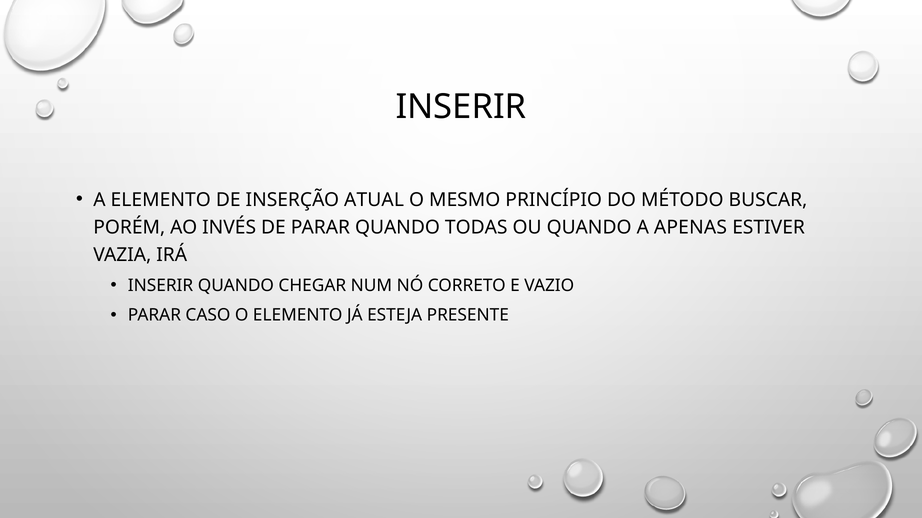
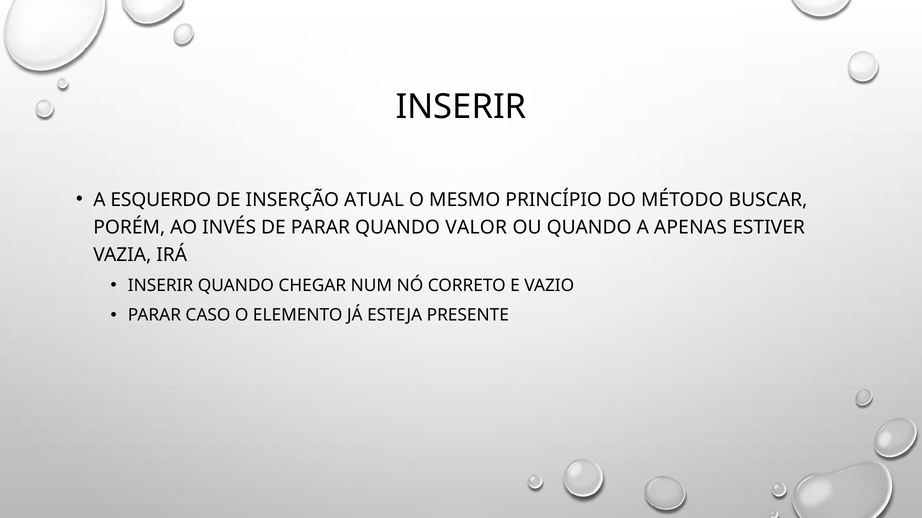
A ELEMENTO: ELEMENTO -> ESQUERDO
TODAS: TODAS -> VALOR
